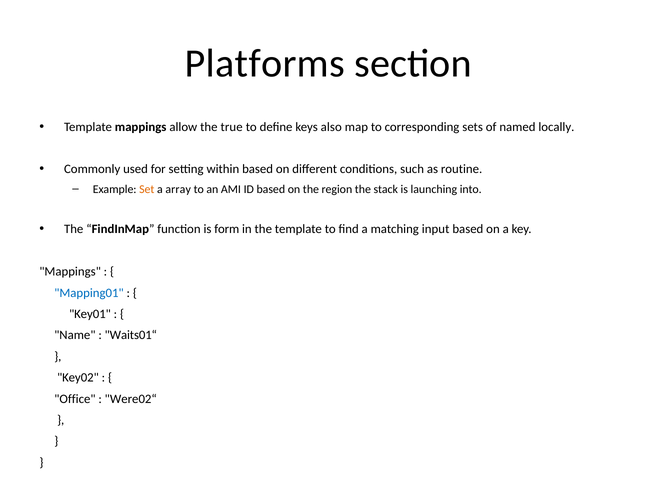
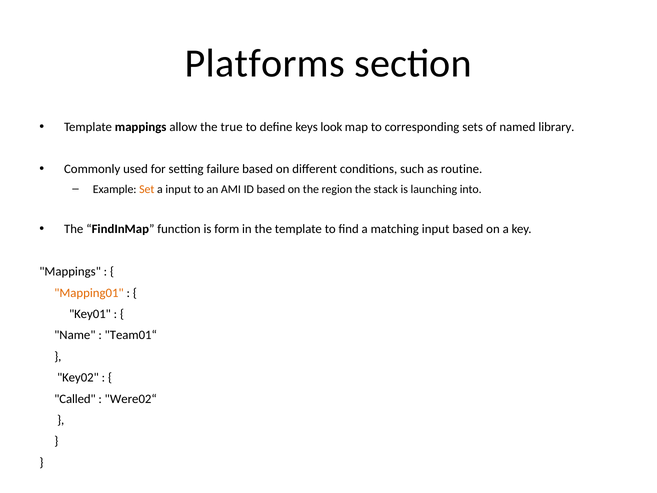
also: also -> look
locally: locally -> library
within: within -> failure
a array: array -> input
Mapping01 colour: blue -> orange
Waits01“: Waits01“ -> Team01“
Office: Office -> Called
